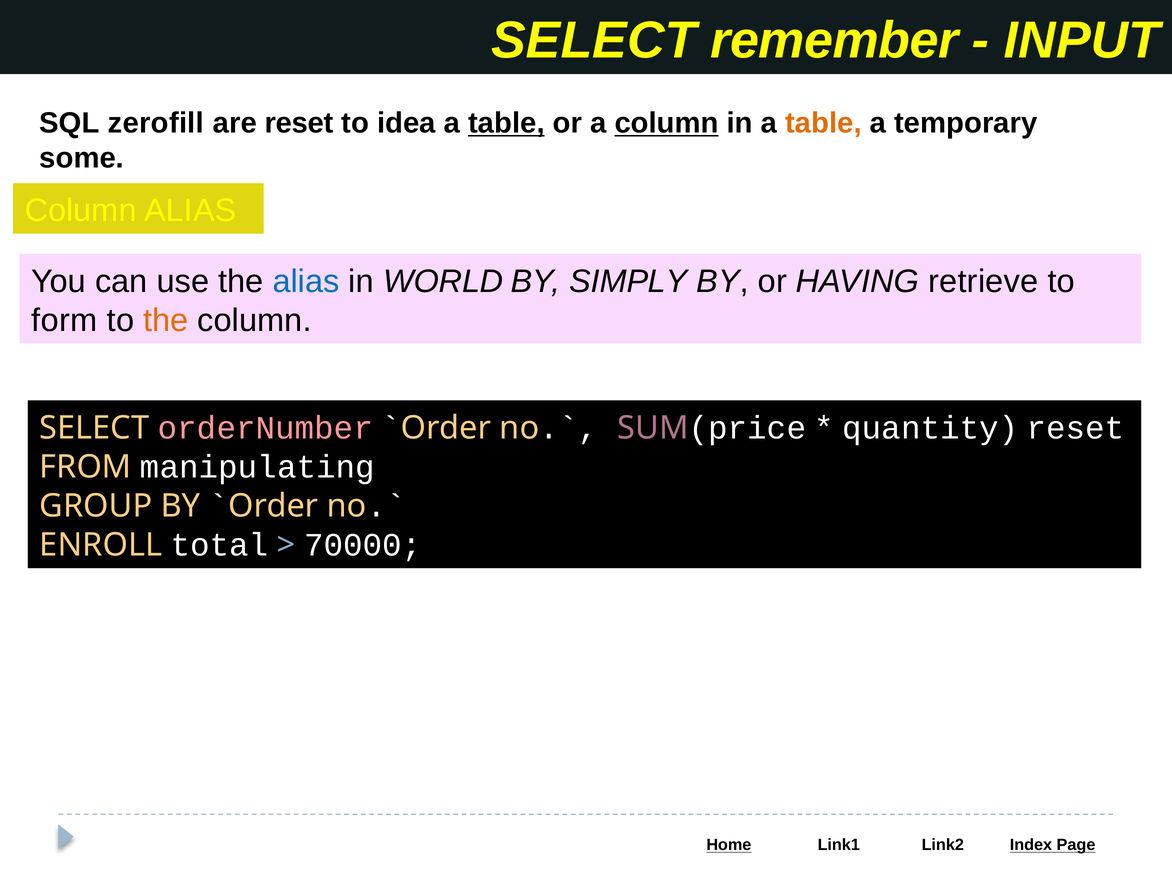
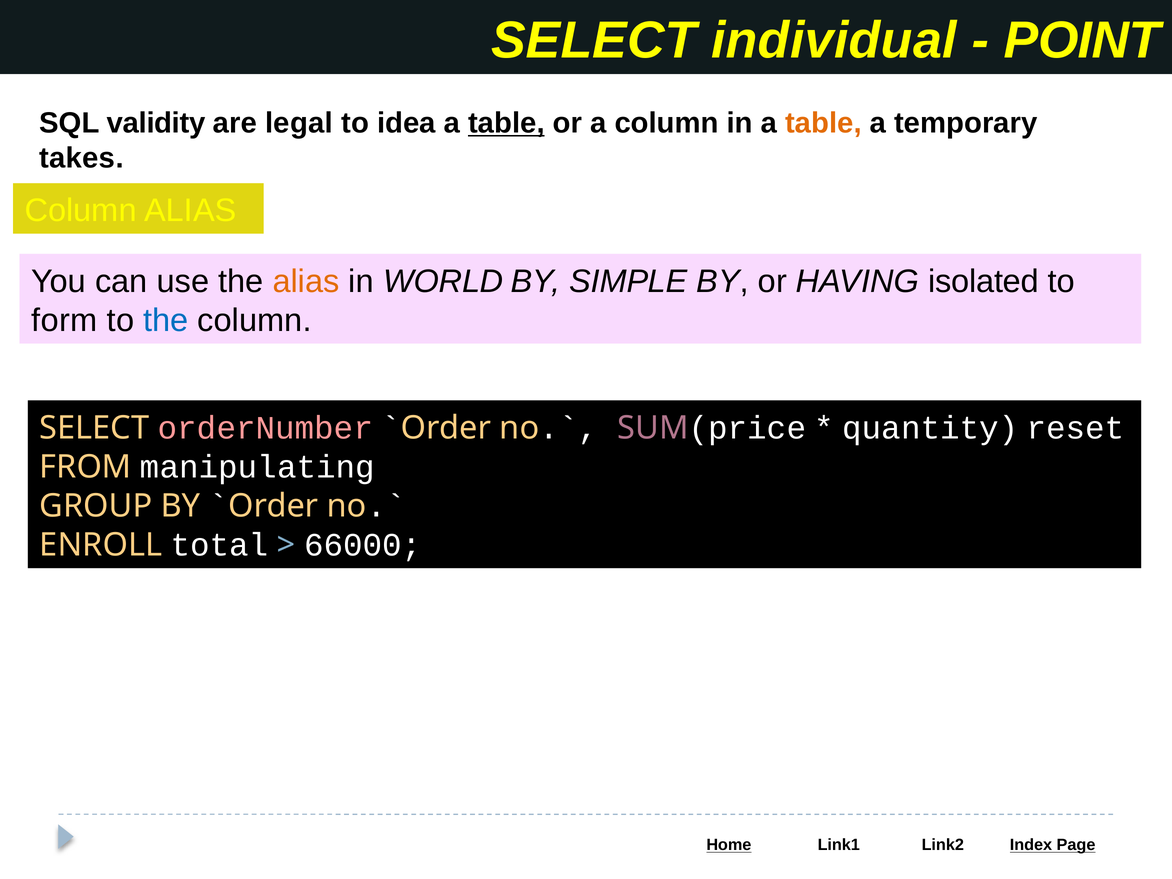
remember: remember -> individual
INPUT: INPUT -> POINT
zerofill: zerofill -> validity
are reset: reset -> legal
column at (667, 123) underline: present -> none
some: some -> takes
alias at (306, 281) colour: blue -> orange
SIMPLY: SIMPLY -> SIMPLE
retrieve: retrieve -> isolated
the at (166, 321) colour: orange -> blue
70000: 70000 -> 66000
